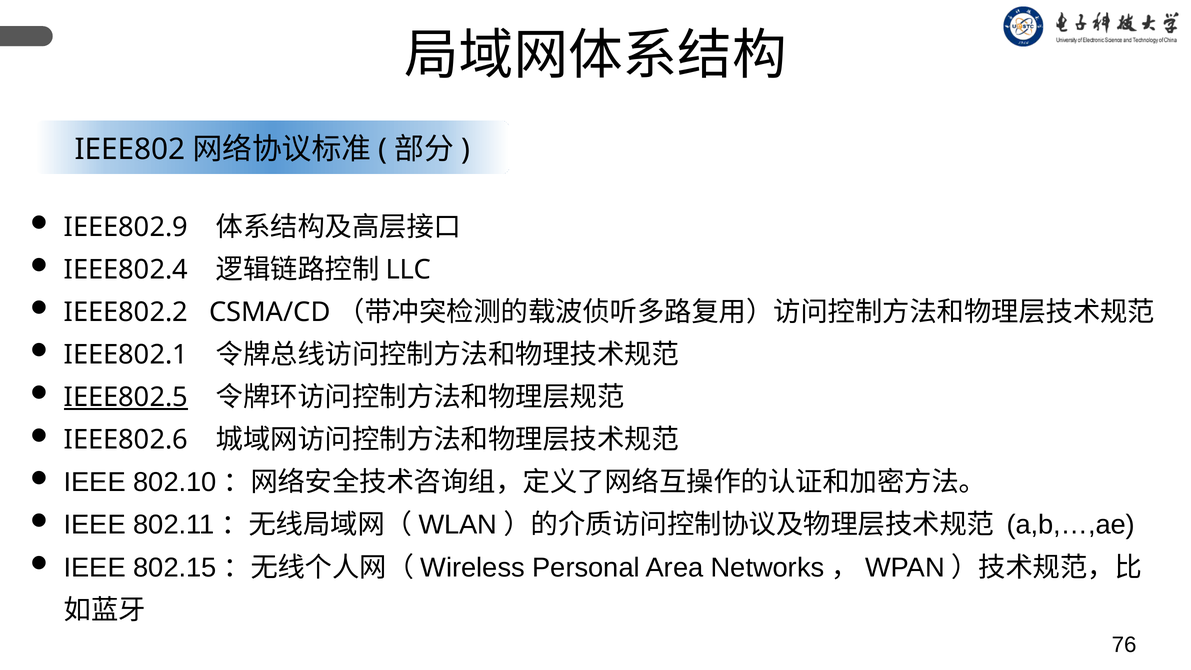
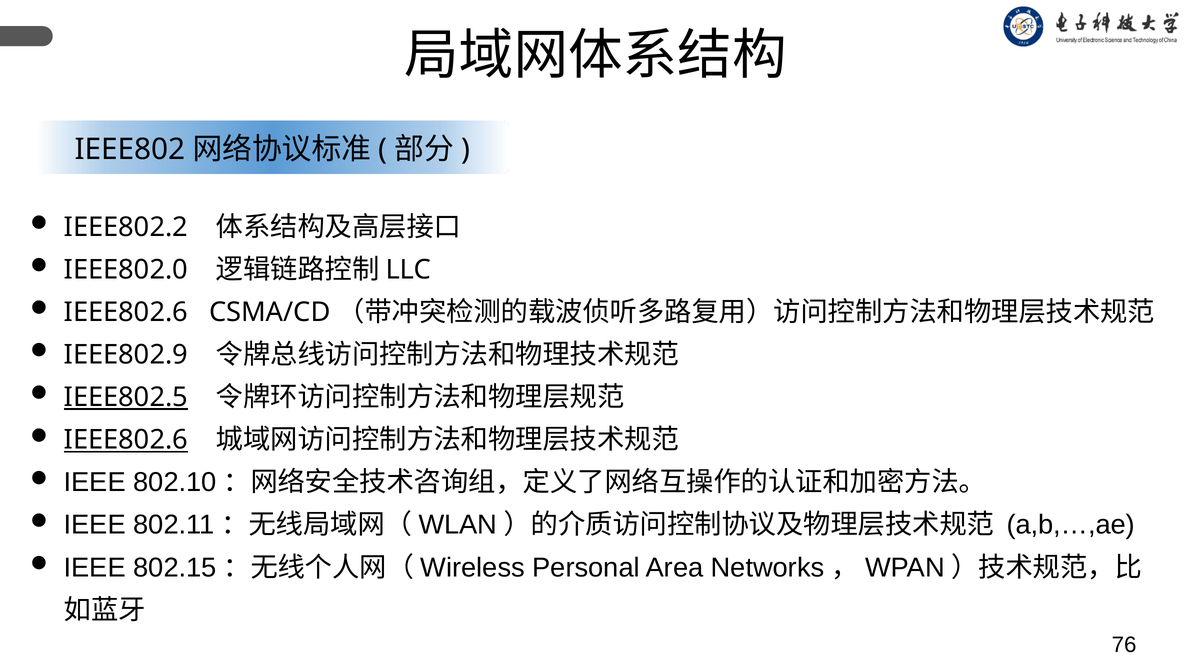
IEEE802.9: IEEE802.9 -> IEEE802.2
IEEE802.4: IEEE802.4 -> IEEE802.0
IEEE802.2 at (126, 312): IEEE802.2 -> IEEE802.6
IEEE802.1: IEEE802.1 -> IEEE802.9
IEEE802.6 at (126, 440) underline: none -> present
